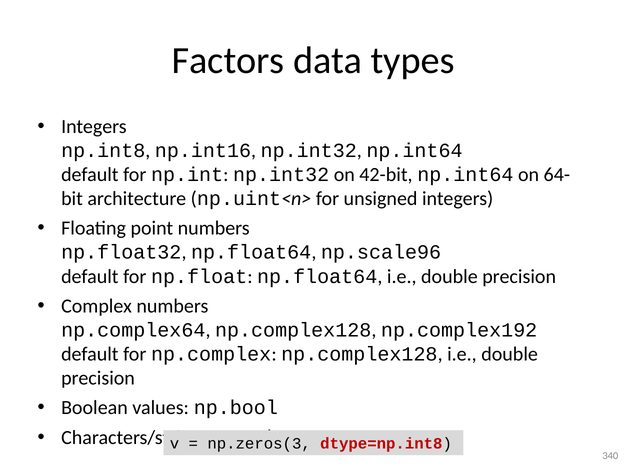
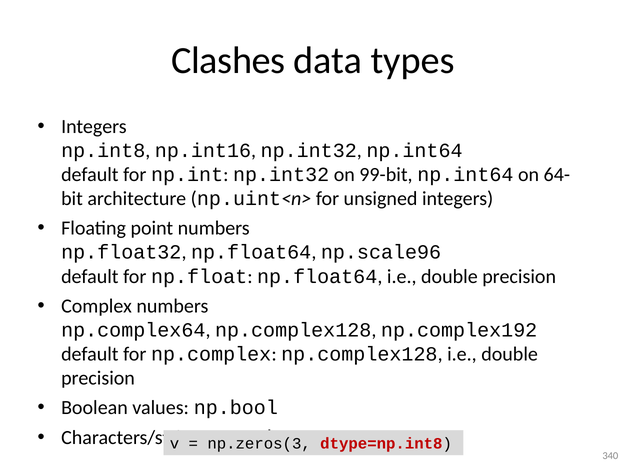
Factors: Factors -> Clashes
42-bit: 42-bit -> 99-bit
